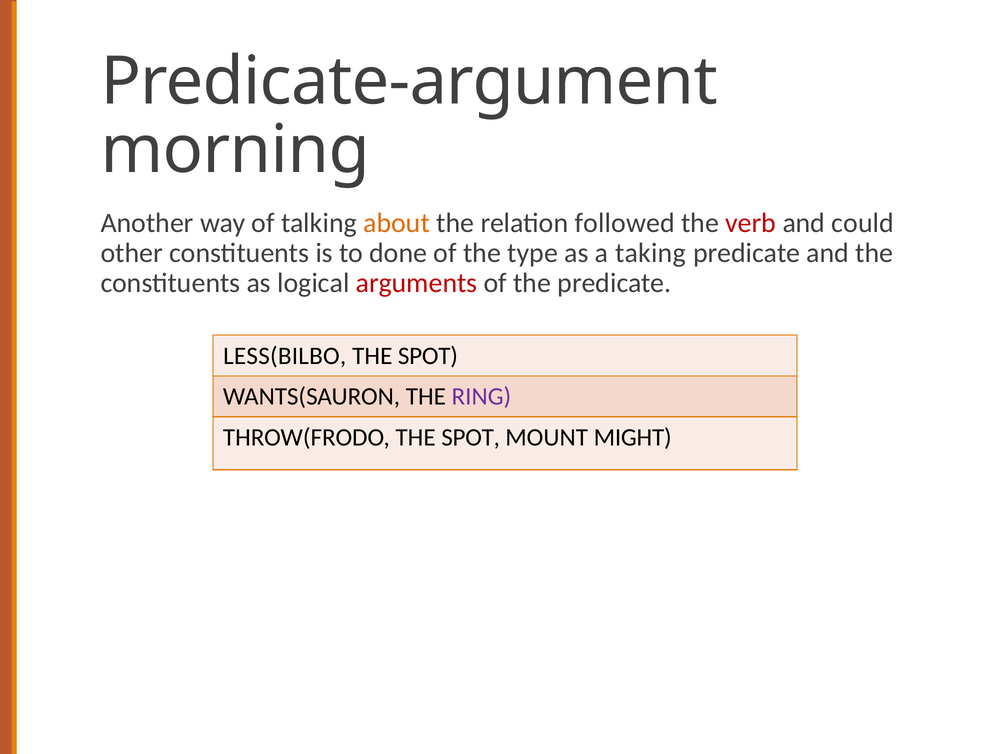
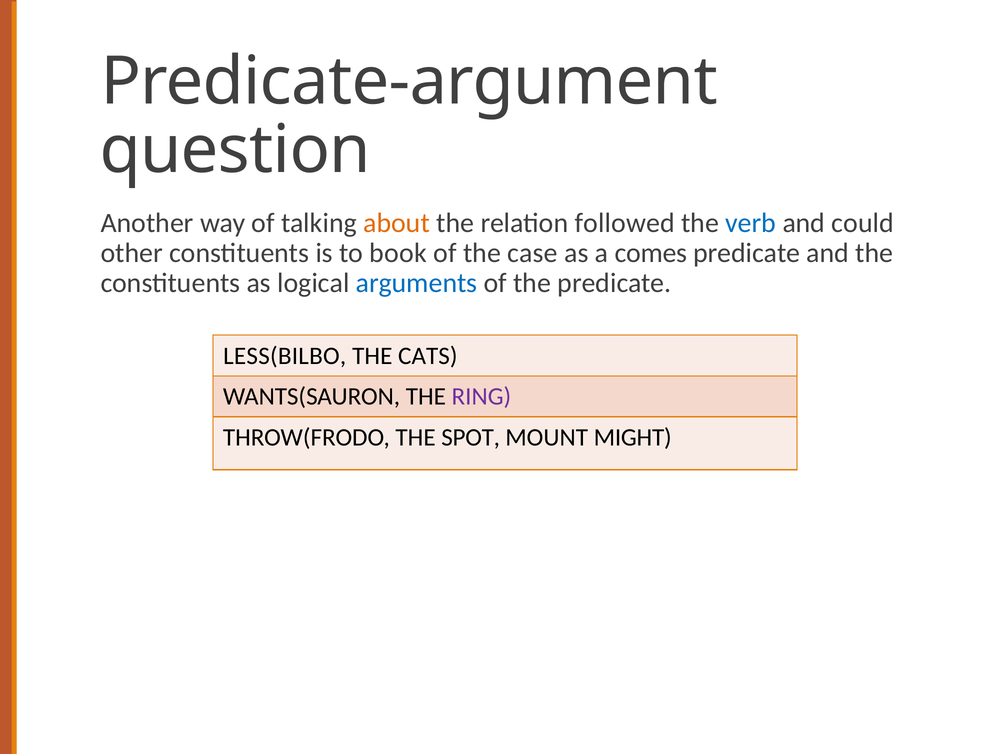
morning: morning -> question
verb colour: red -> blue
done: done -> book
type: type -> case
taking: taking -> comes
arguments colour: red -> blue
SPOT at (428, 356): SPOT -> CATS
